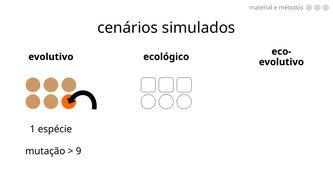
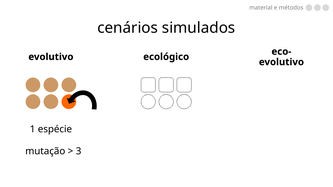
9: 9 -> 3
